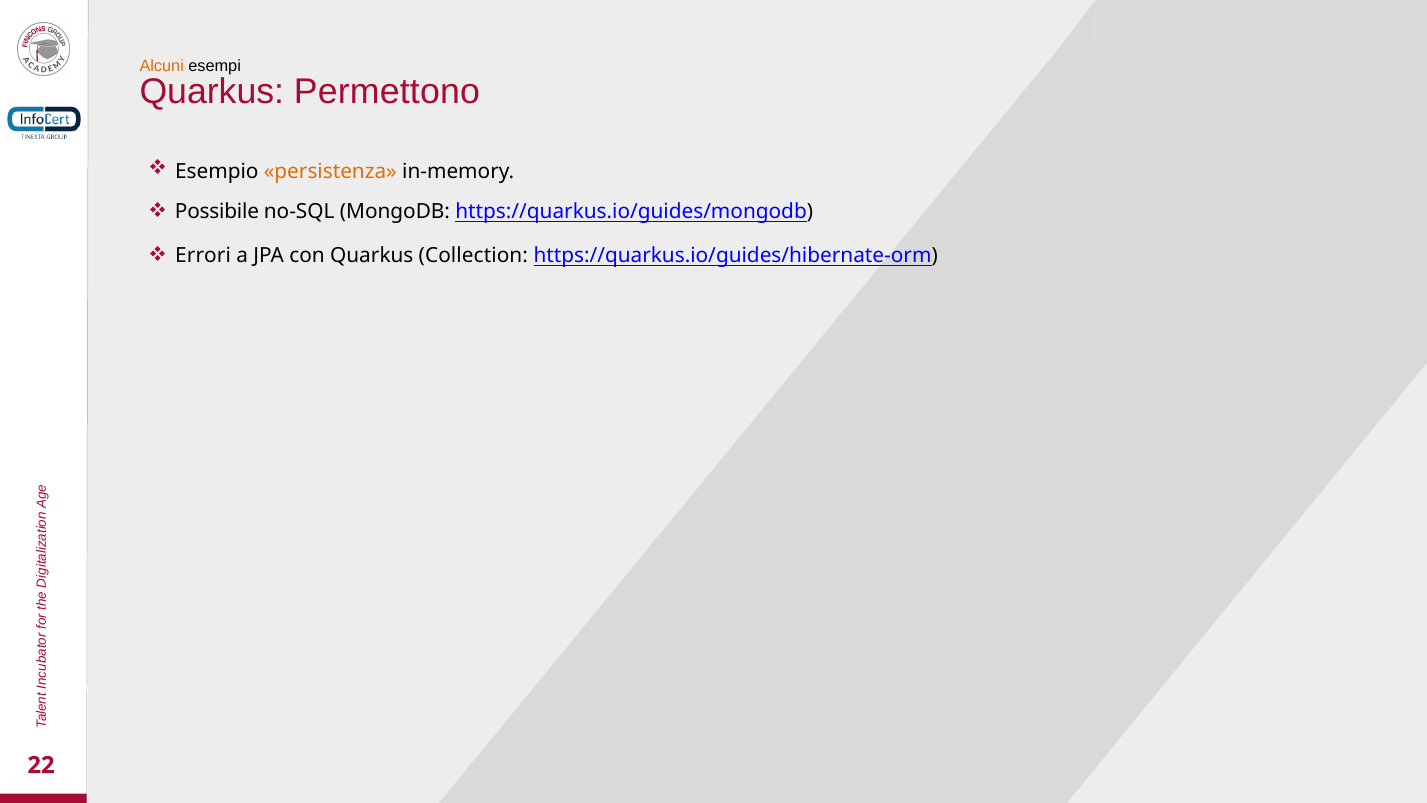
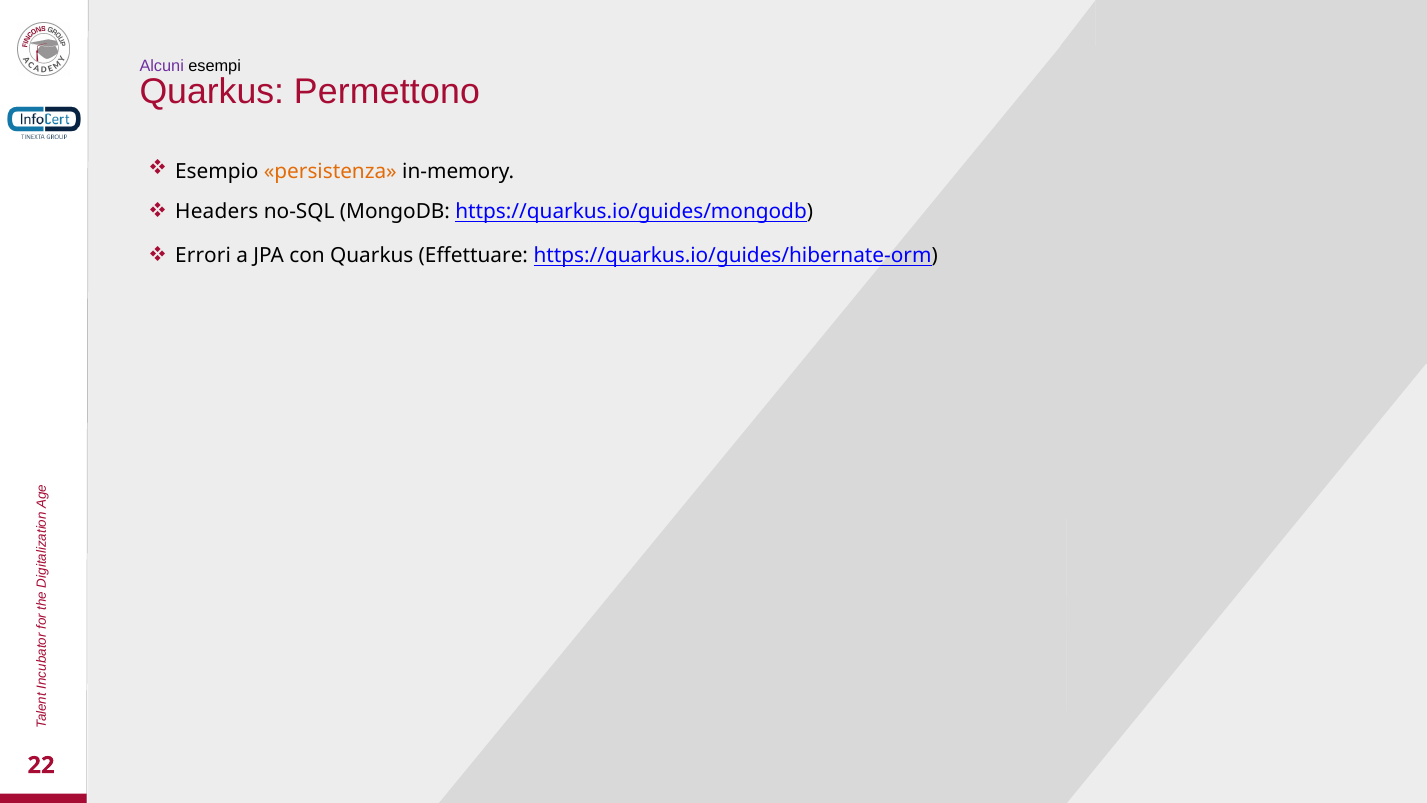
Alcuni colour: orange -> purple
Possibile: Possibile -> Headers
Collection: Collection -> Effettuare
